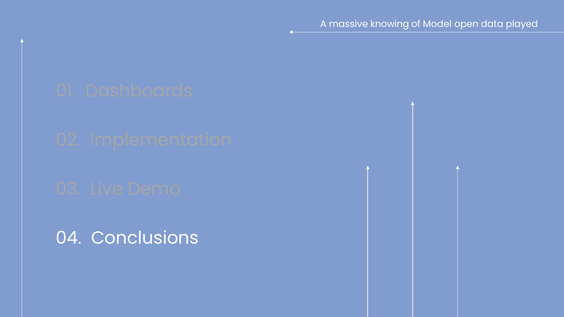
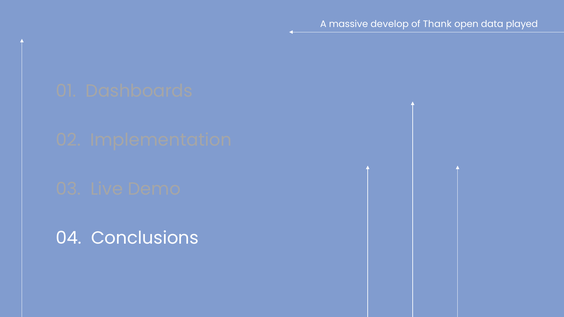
knowing: knowing -> develop
Model: Model -> Thank
